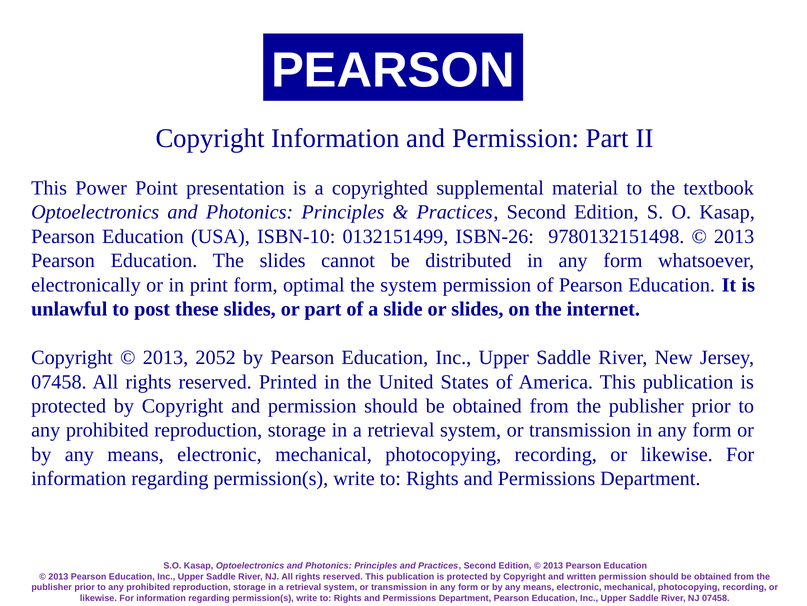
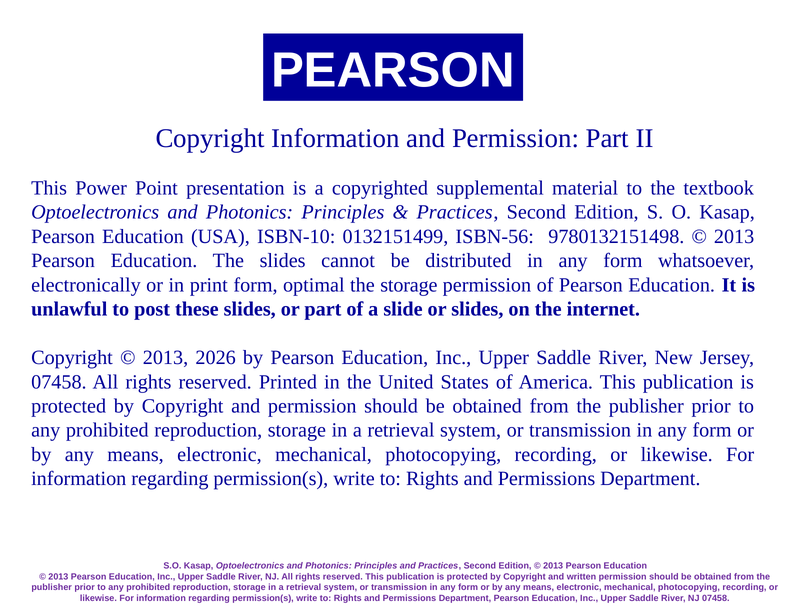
ISBN-26: ISBN-26 -> ISBN-56
the system: system -> storage
2052: 2052 -> 2026
